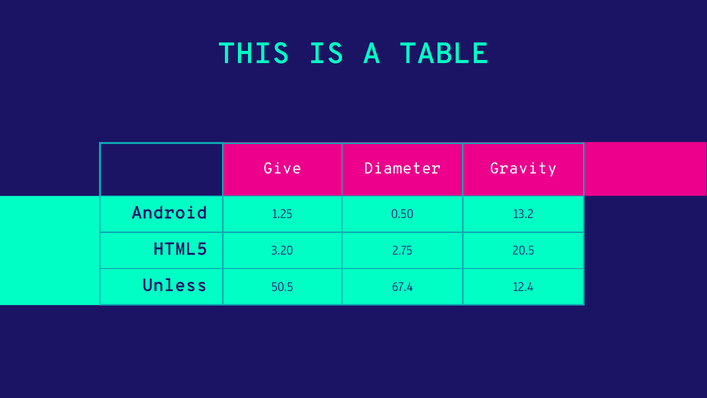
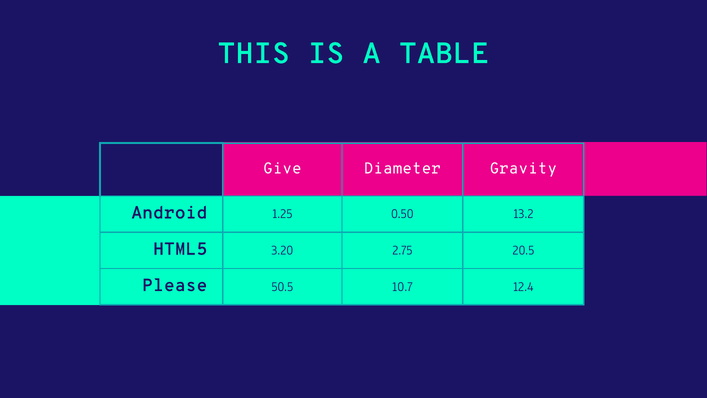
Unless: Unless -> Please
67.4: 67.4 -> 10.7
